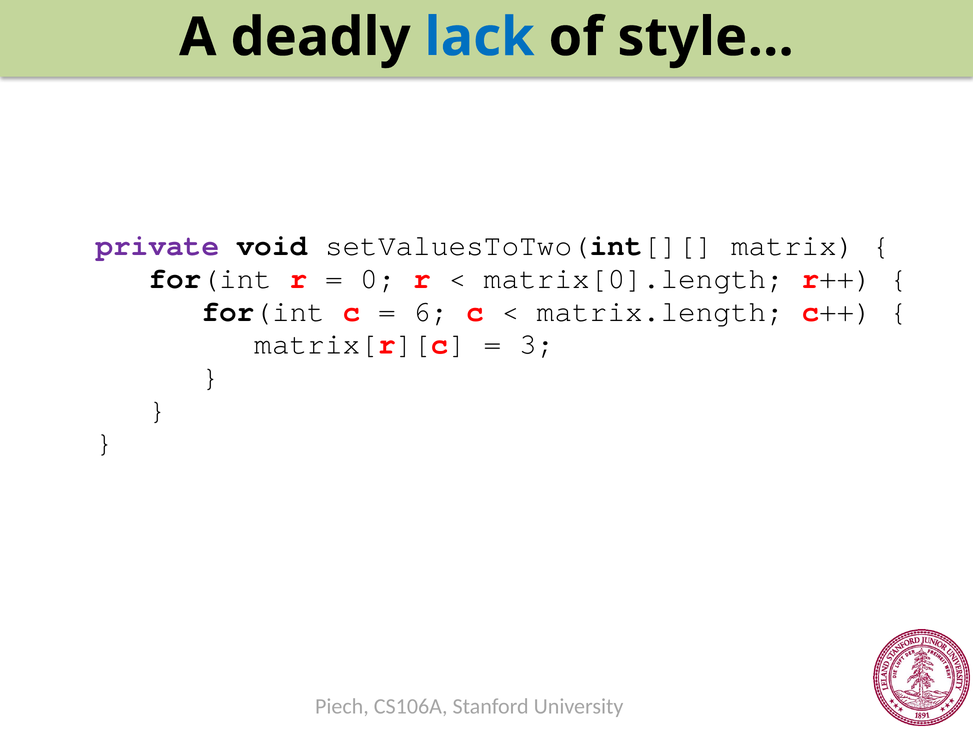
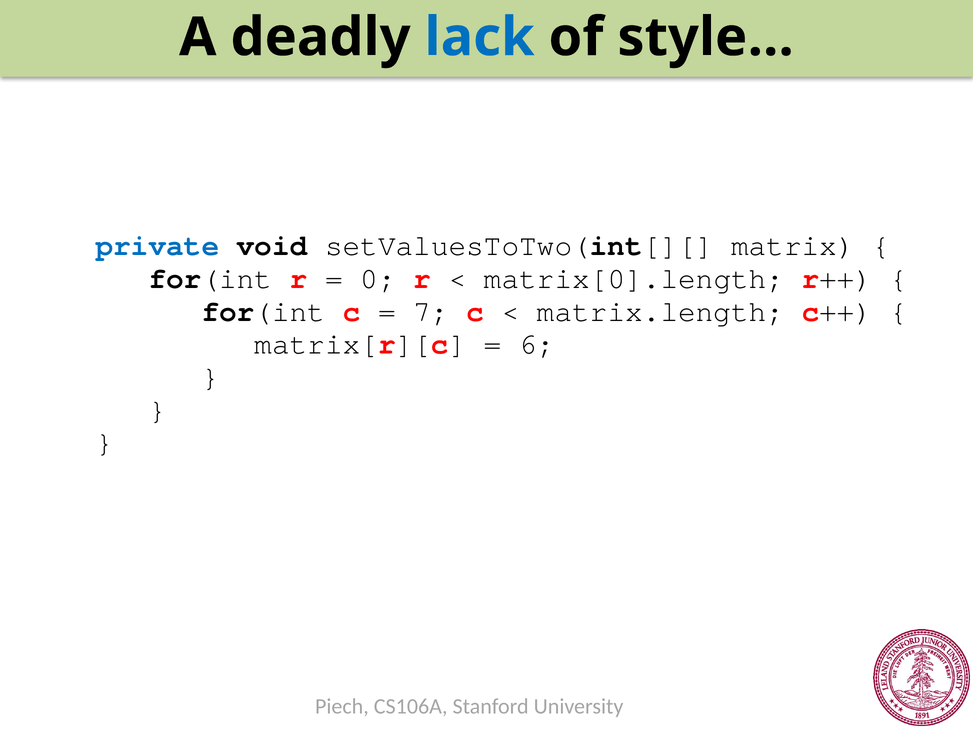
private colour: purple -> blue
6: 6 -> 7
3: 3 -> 6
